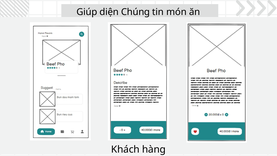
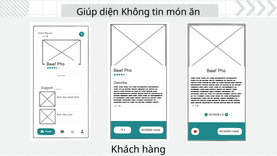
Chúng: Chúng -> Không
